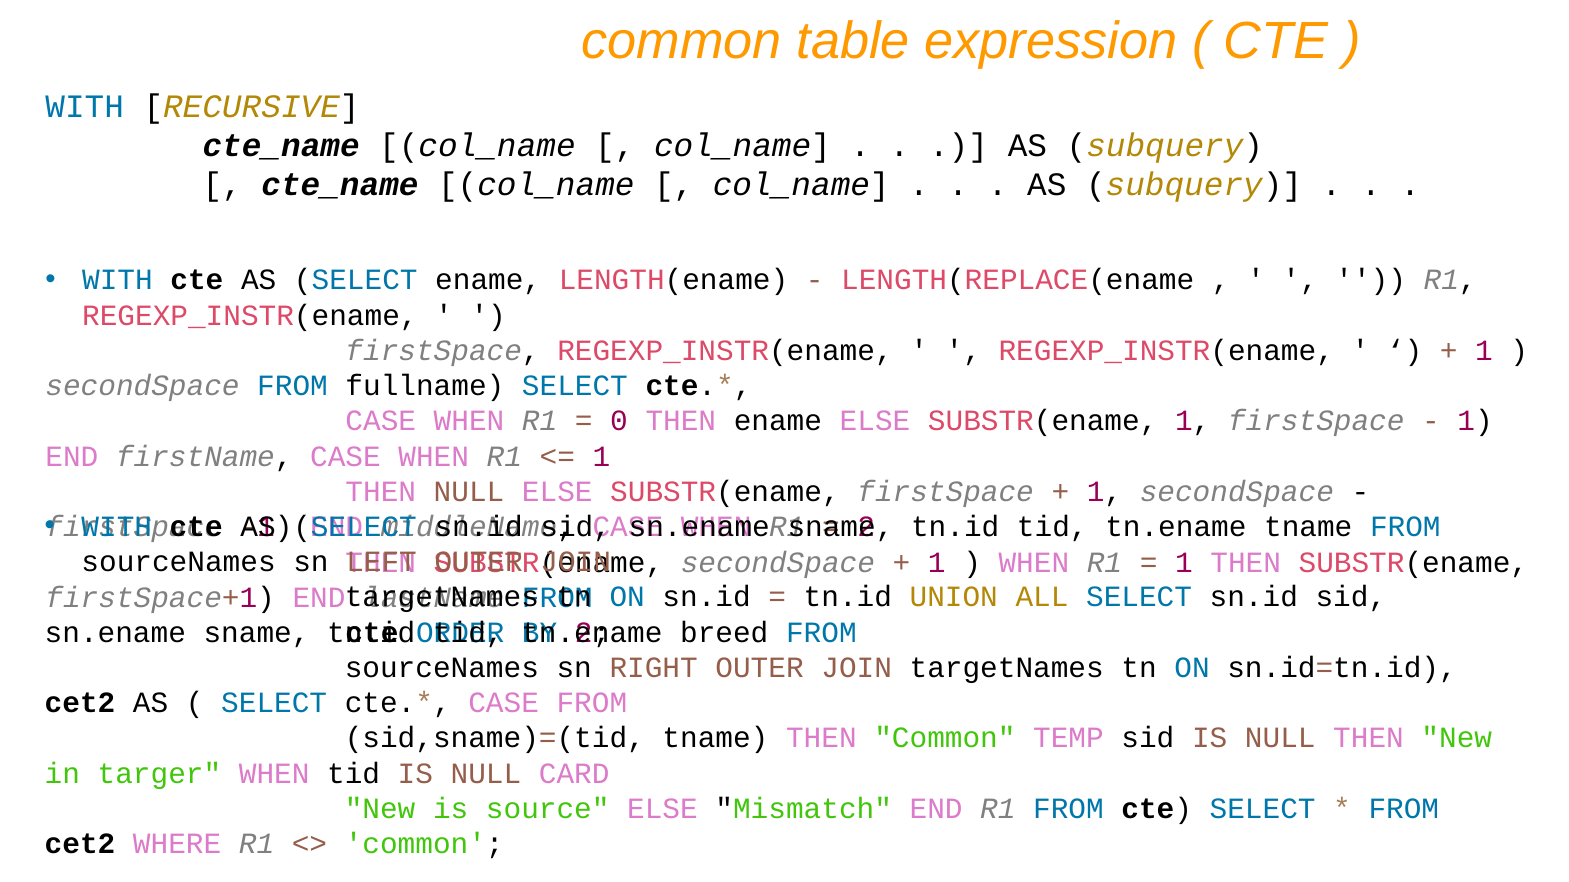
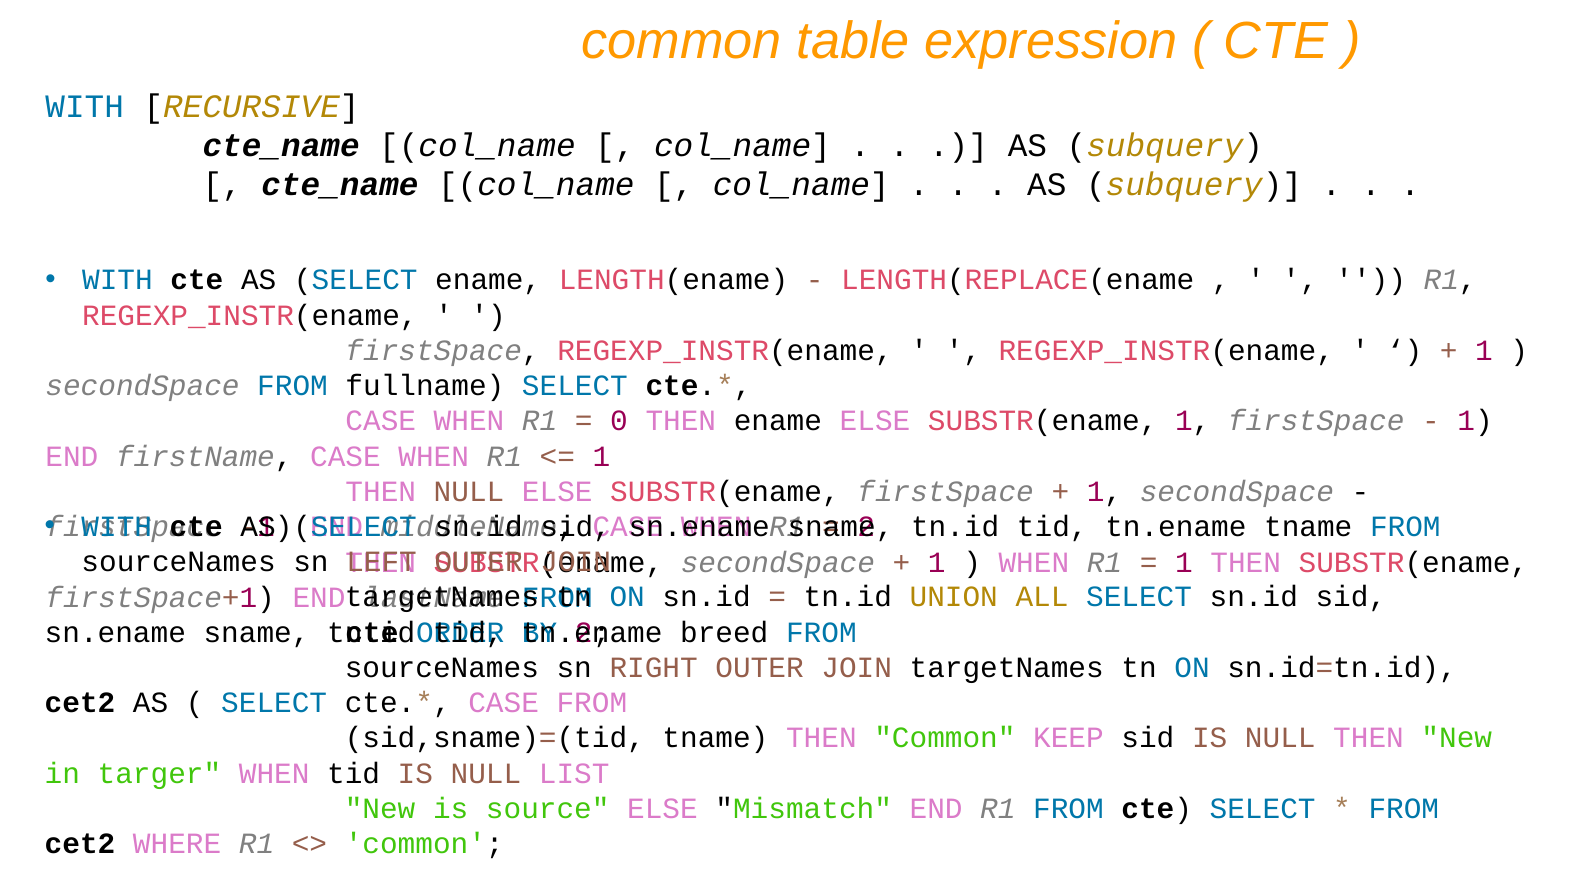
TEMP: TEMP -> KEEP
CARD: CARD -> LIST
